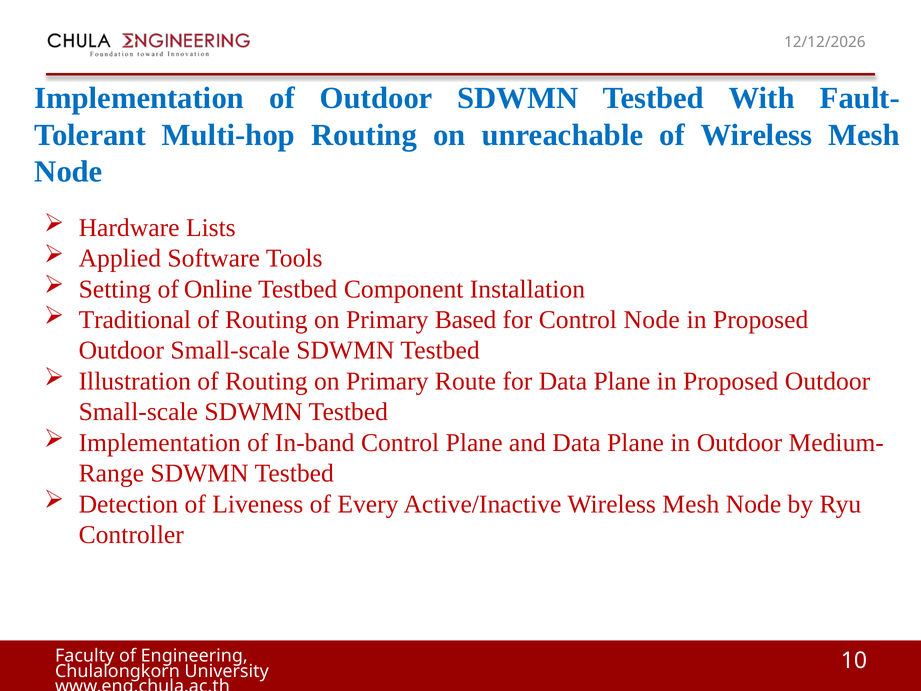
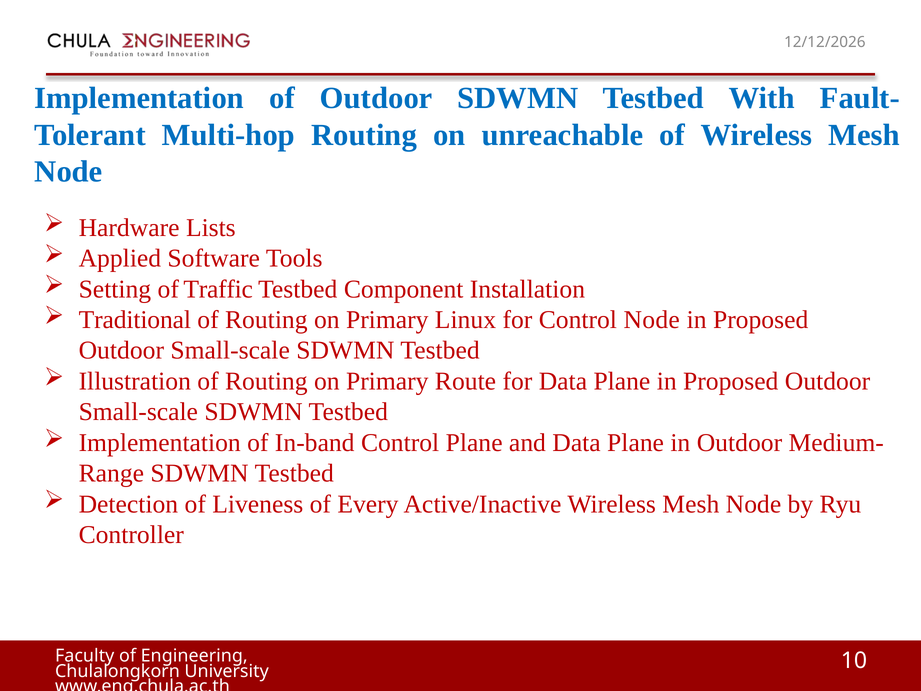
Online: Online -> Traffic
Based: Based -> Linux
